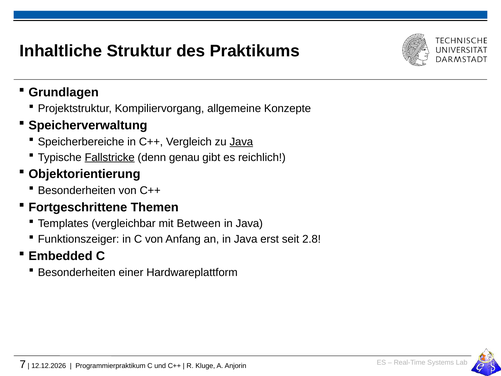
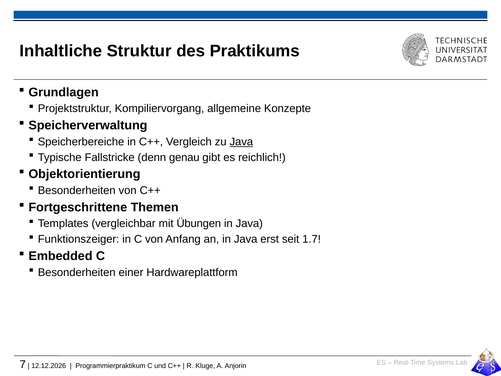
Fallstricke underline: present -> none
Between: Between -> Übungen
2.8: 2.8 -> 1.7
